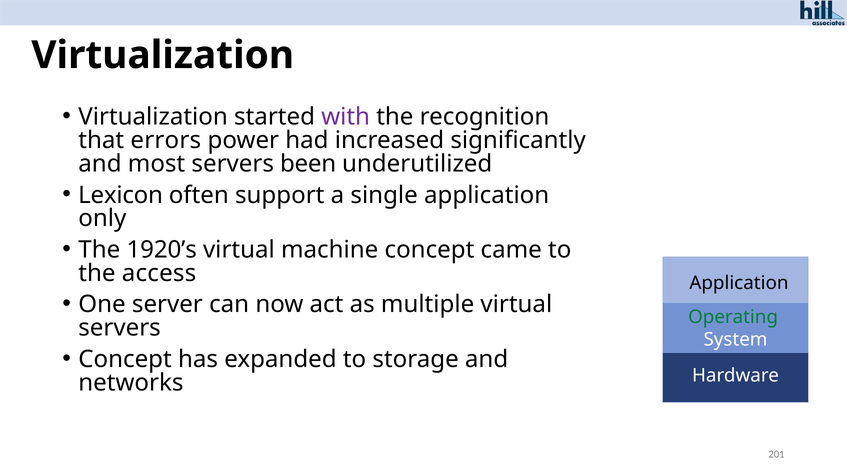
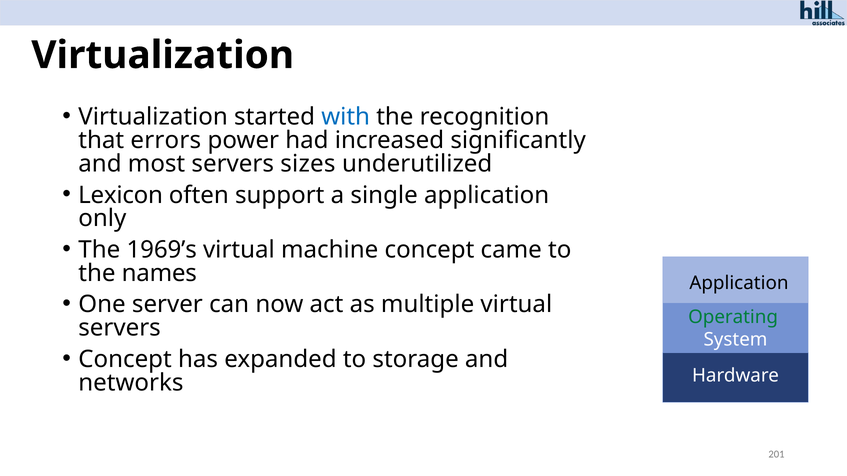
with colour: purple -> blue
been: been -> sizes
1920’s: 1920’s -> 1969’s
access: access -> names
